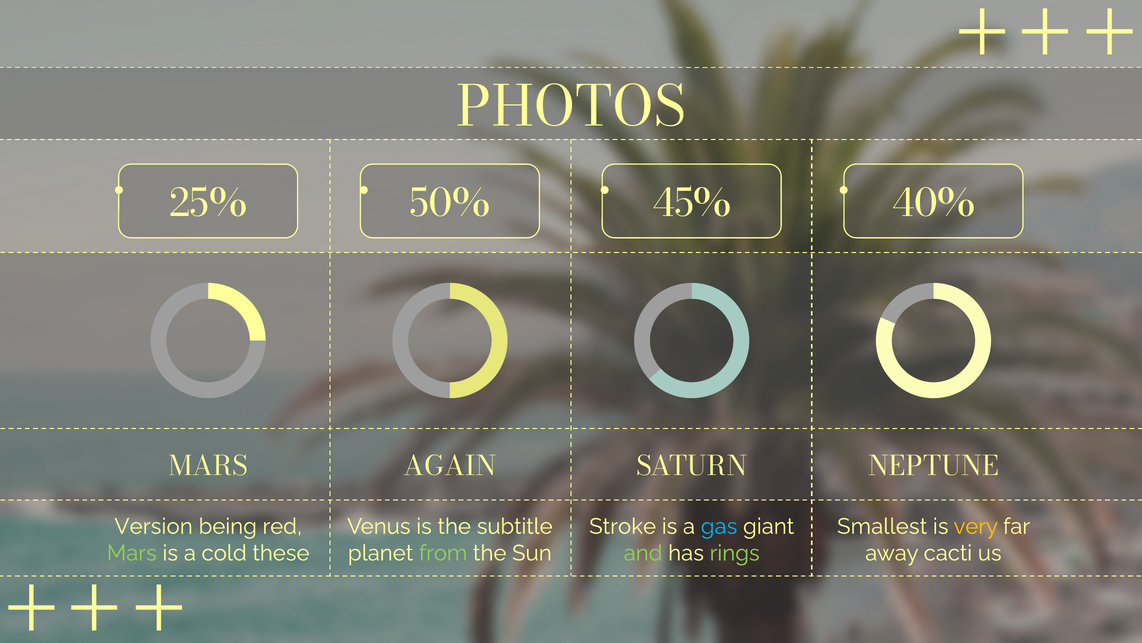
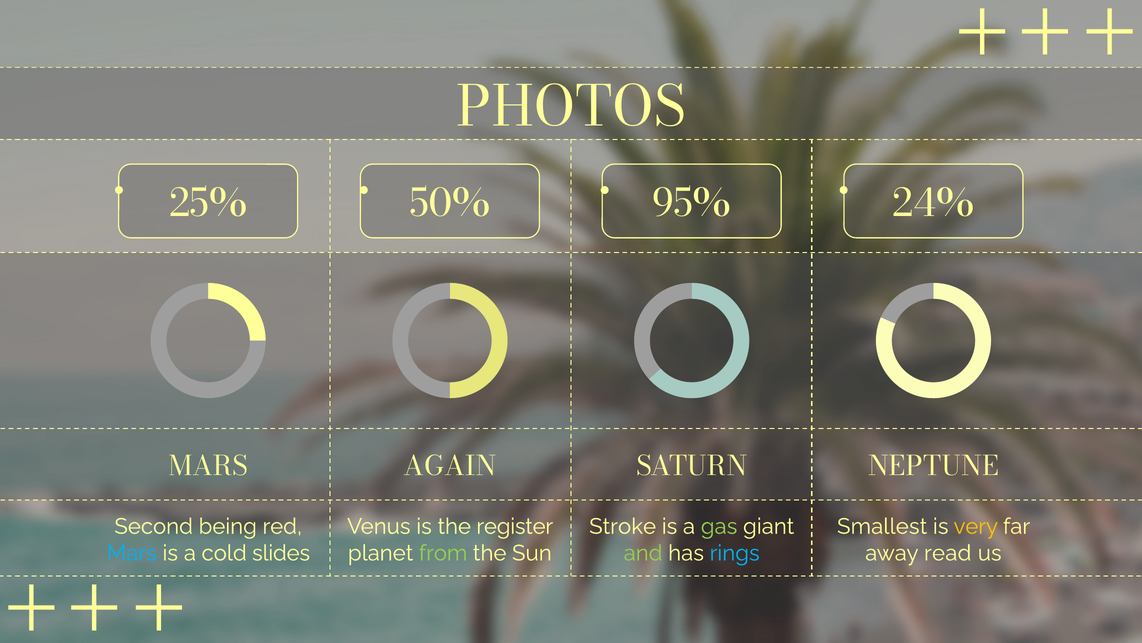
45%: 45% -> 95%
40%: 40% -> 24%
Version: Version -> Second
subtitle: subtitle -> register
gas colour: light blue -> light green
Mars at (132, 553) colour: light green -> light blue
these: these -> slides
rings colour: light green -> light blue
cacti: cacti -> read
